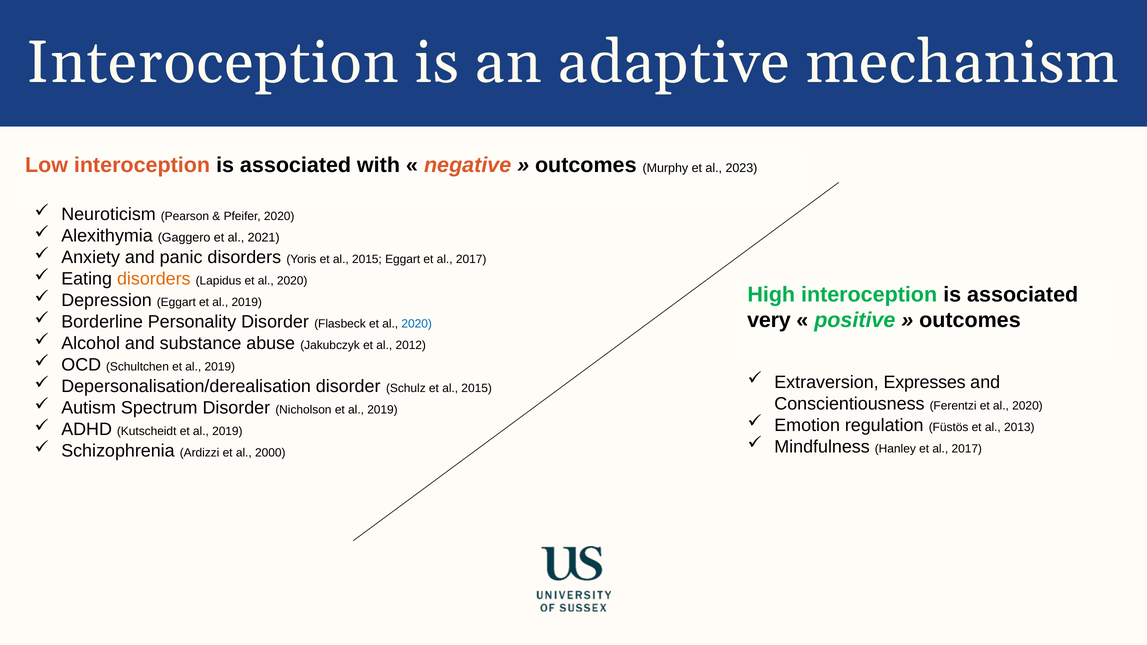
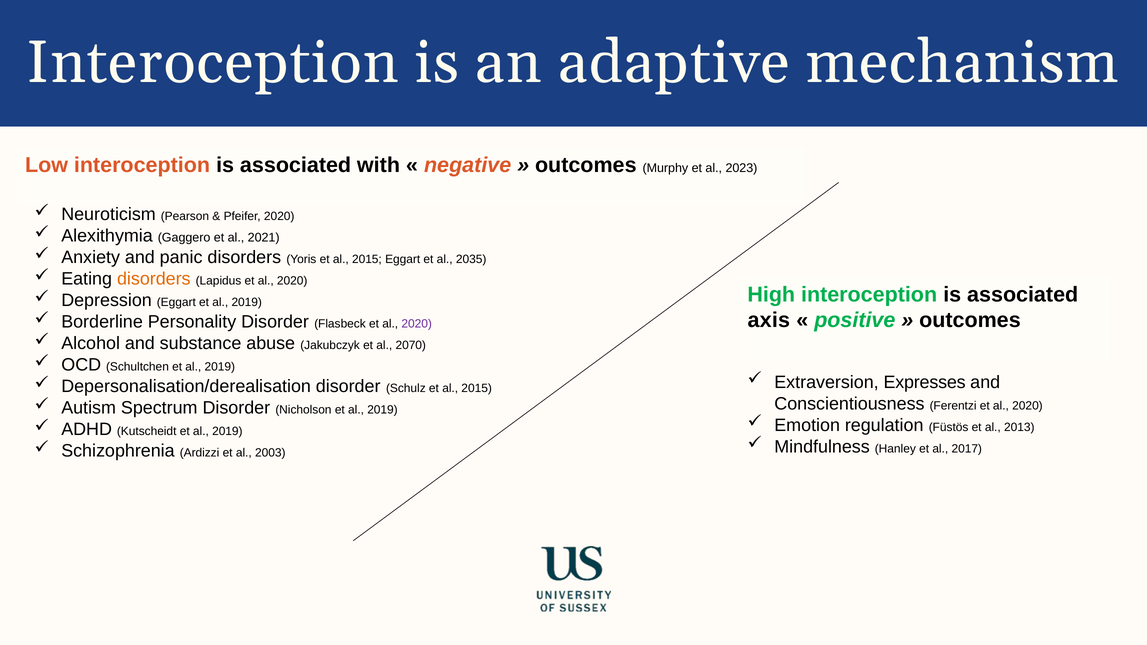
Eggart et al 2017: 2017 -> 2035
very: very -> axis
2020 at (417, 324) colour: blue -> purple
2012: 2012 -> 2070
2000: 2000 -> 2003
